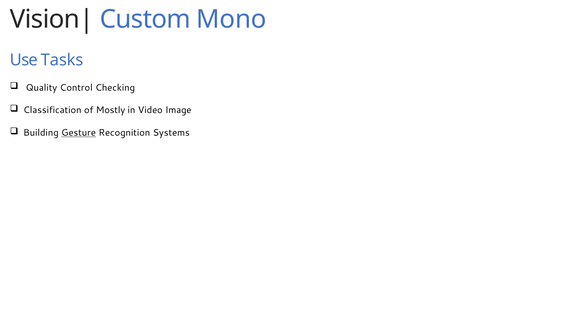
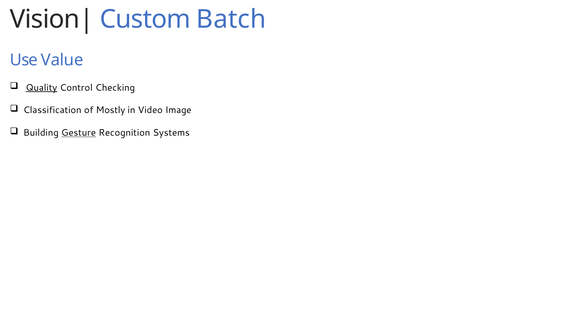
Mono: Mono -> Batch
Tasks: Tasks -> Value
Quality underline: none -> present
